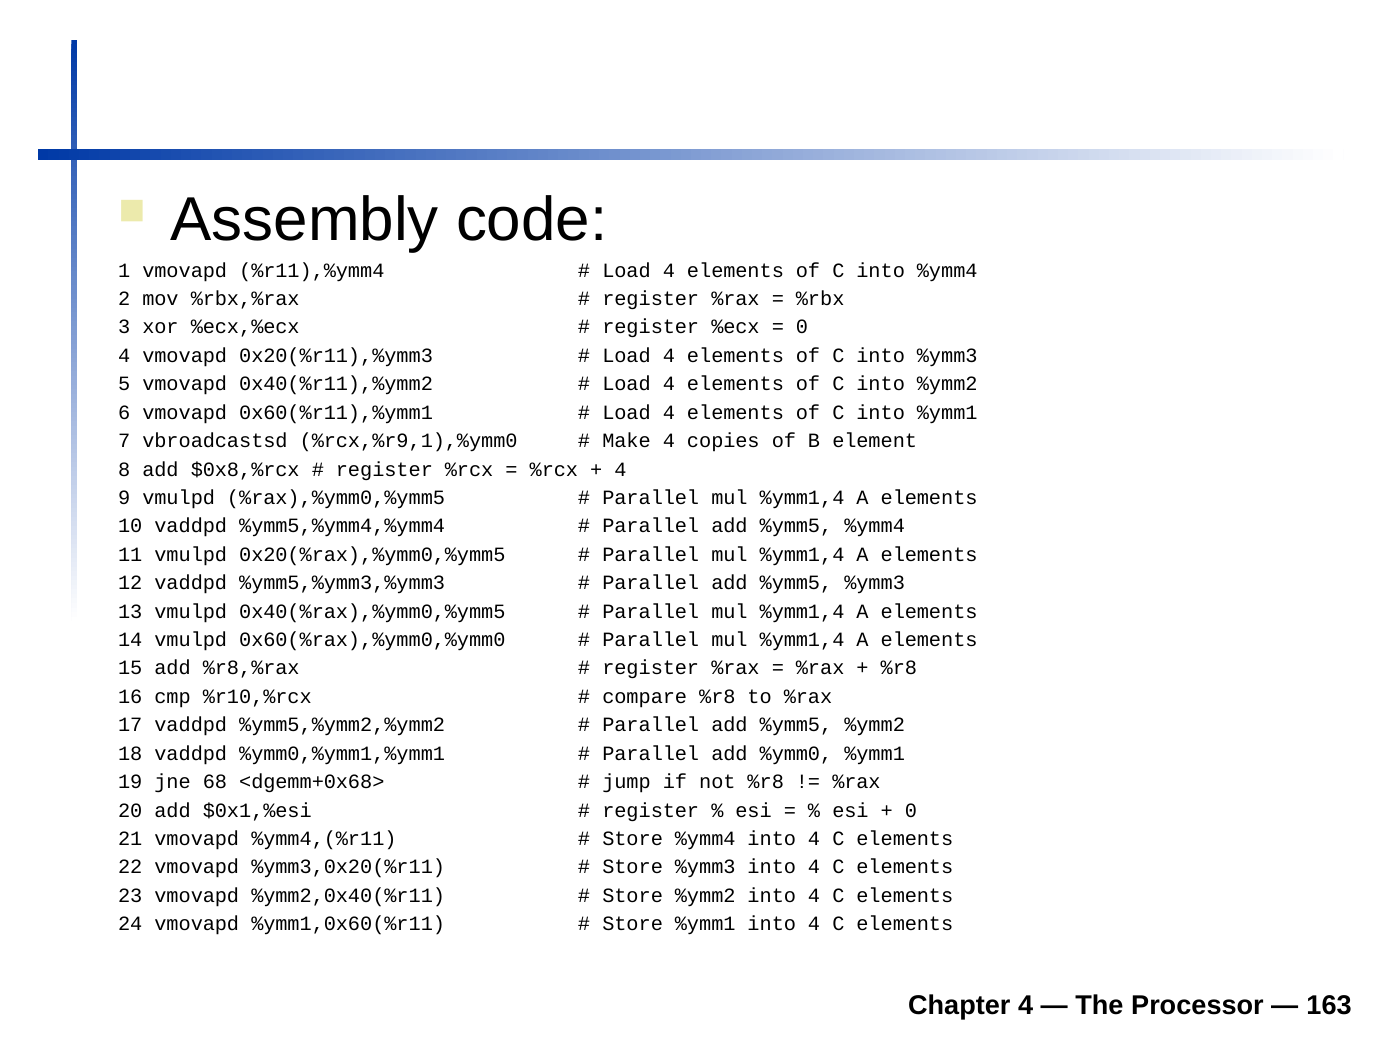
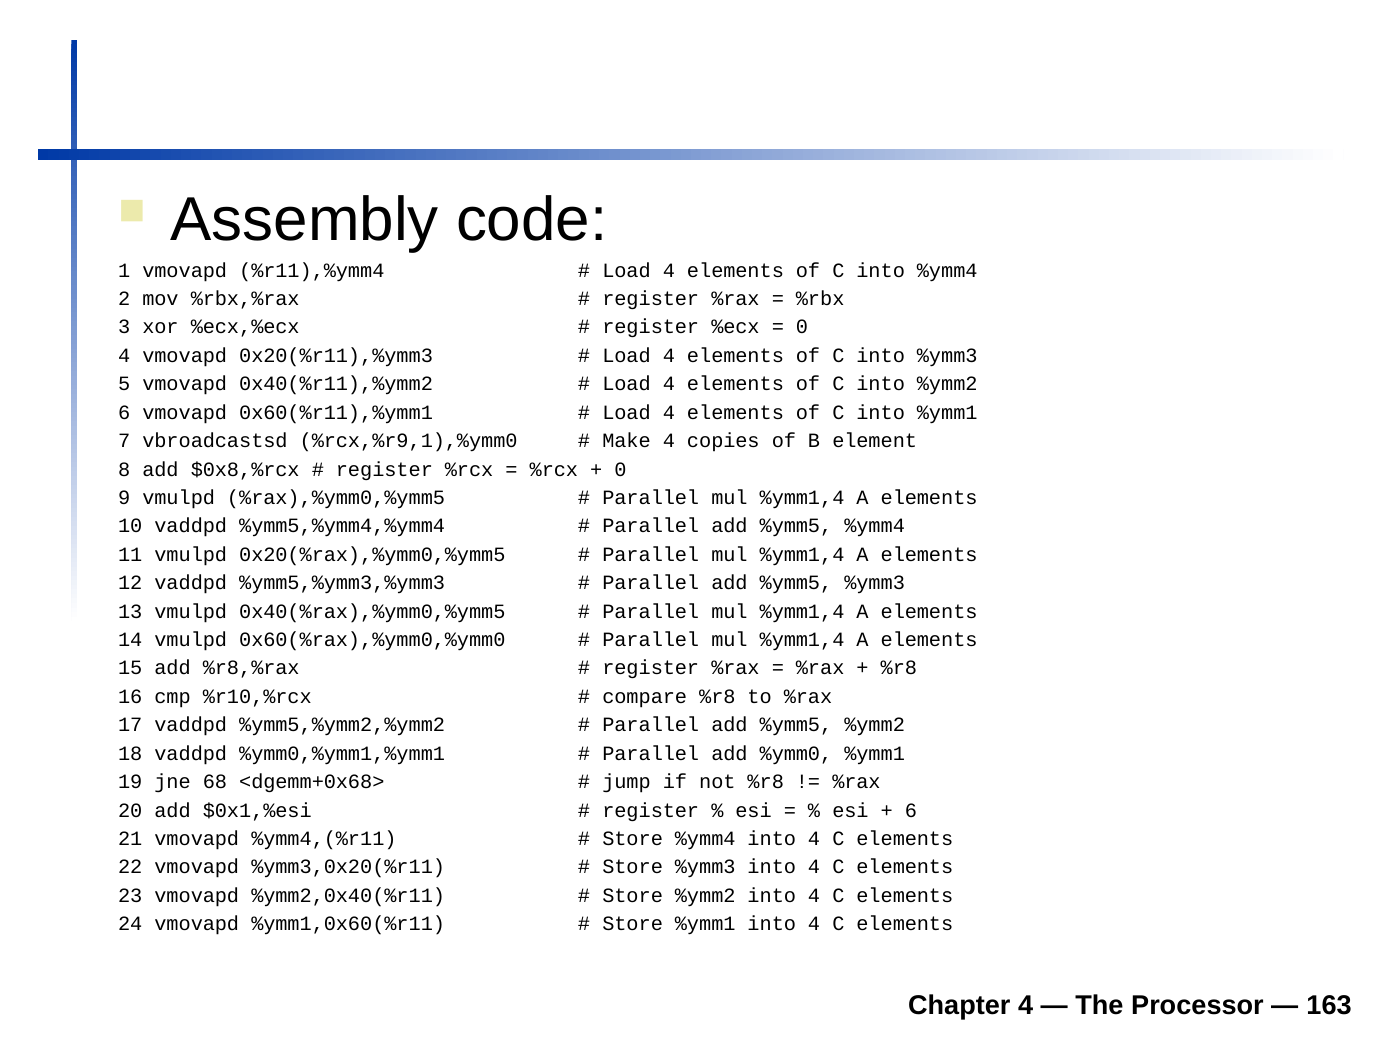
4 at (620, 469): 4 -> 0
0 at (911, 810): 0 -> 6
